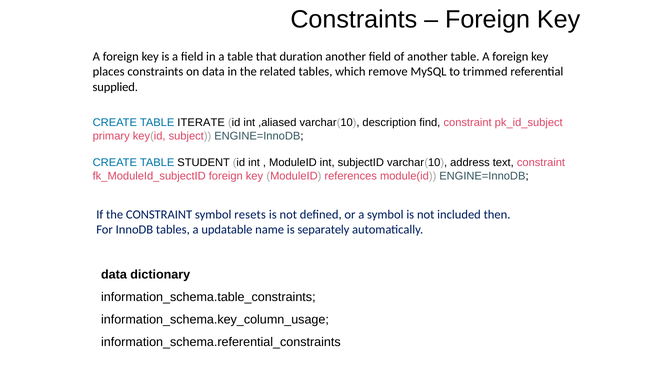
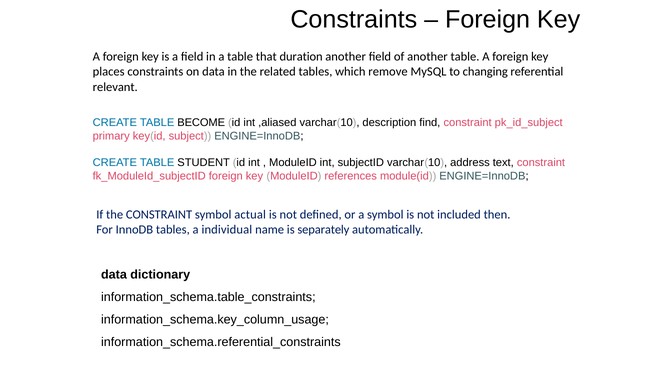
trimmed: trimmed -> changing
supplied: supplied -> relevant
ITERATE: ITERATE -> BECOME
resets: resets -> actual
updatable: updatable -> individual
